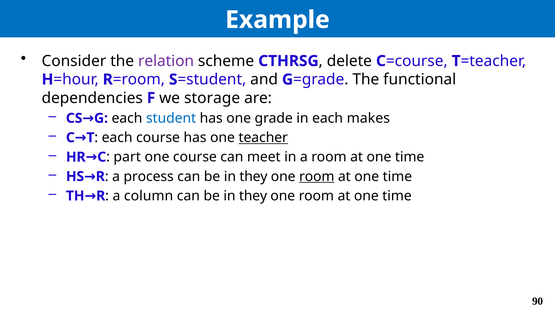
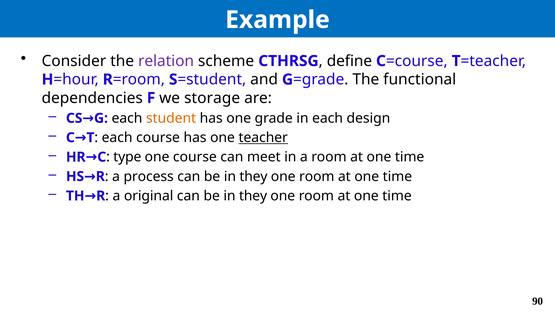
delete: delete -> define
student colour: blue -> orange
makes: makes -> design
part: part -> type
room at (317, 177) underline: present -> none
column: column -> original
